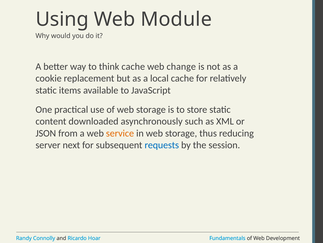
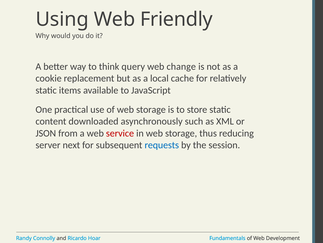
Module: Module -> Friendly
think cache: cache -> query
service colour: orange -> red
